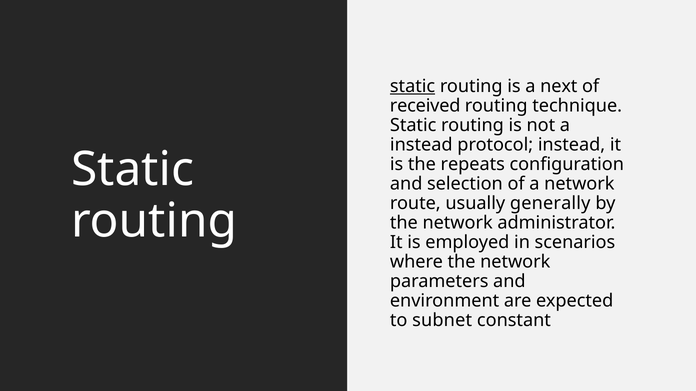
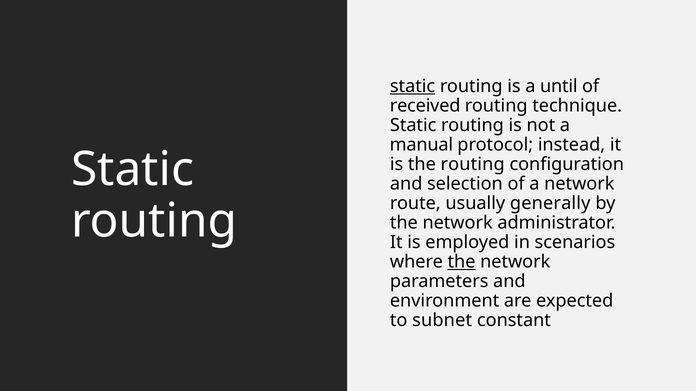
next: next -> until
instead at (421, 145): instead -> manual
the repeats: repeats -> routing
the at (462, 262) underline: none -> present
